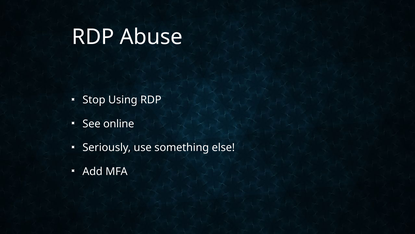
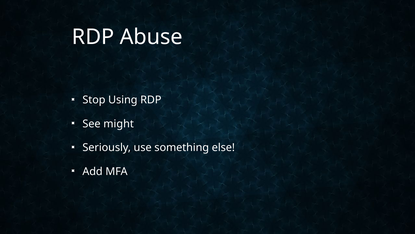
online: online -> might
